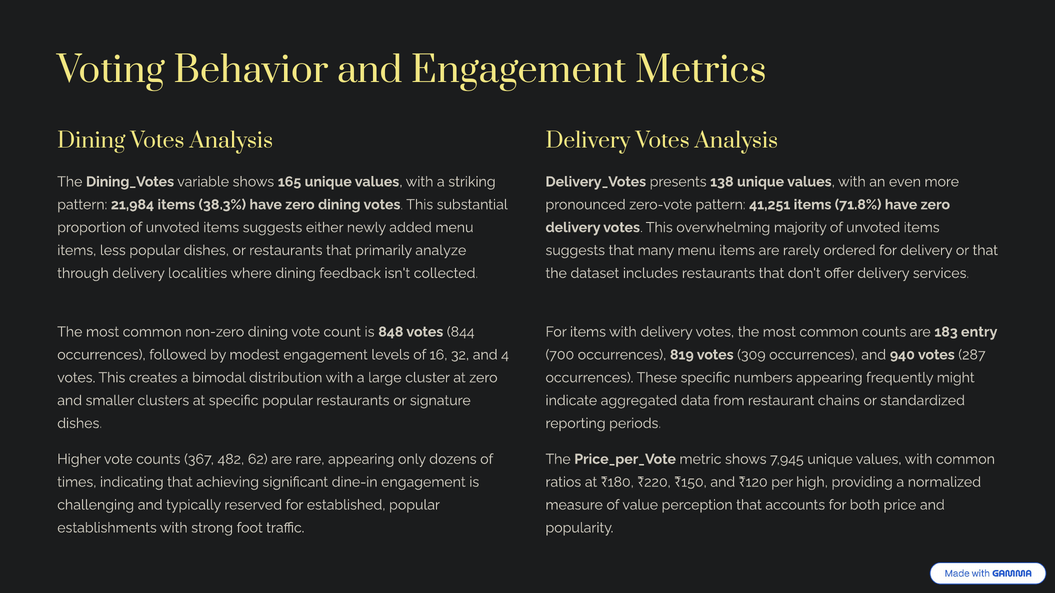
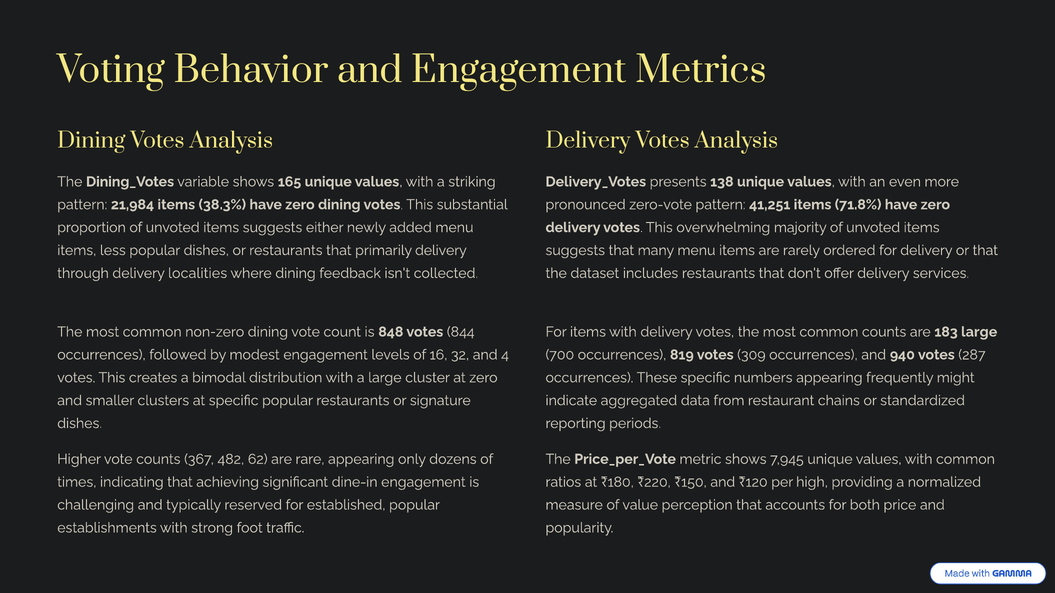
primarily analyze: analyze -> delivery
183 entry: entry -> large
